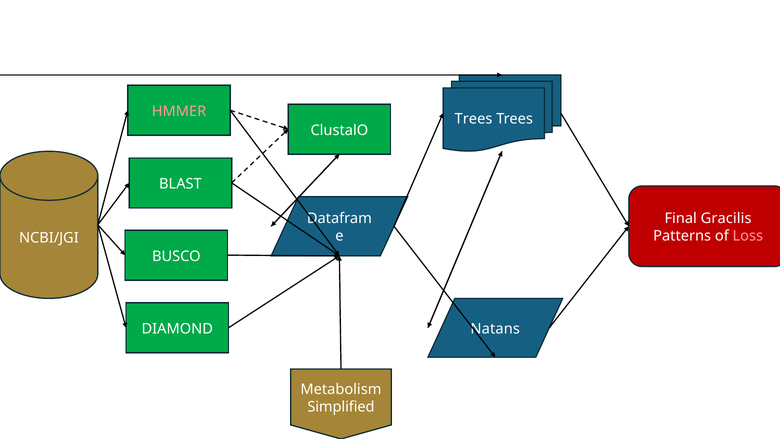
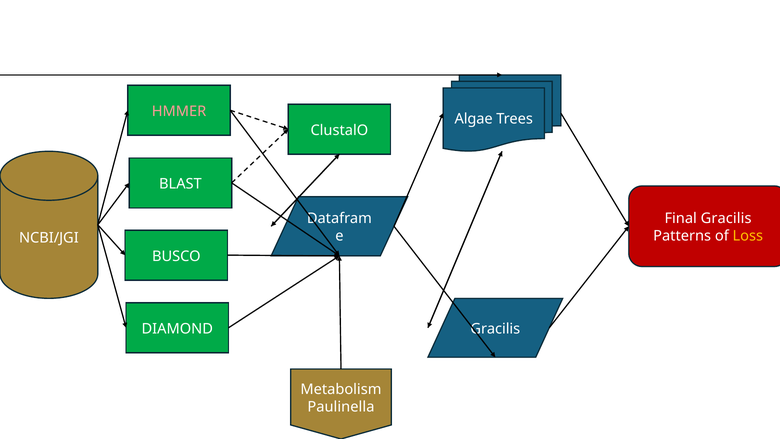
Trees at (474, 119): Trees -> Algae
Loss colour: pink -> yellow
Natans at (495, 329): Natans -> Gracilis
Simplified: Simplified -> Paulinella
